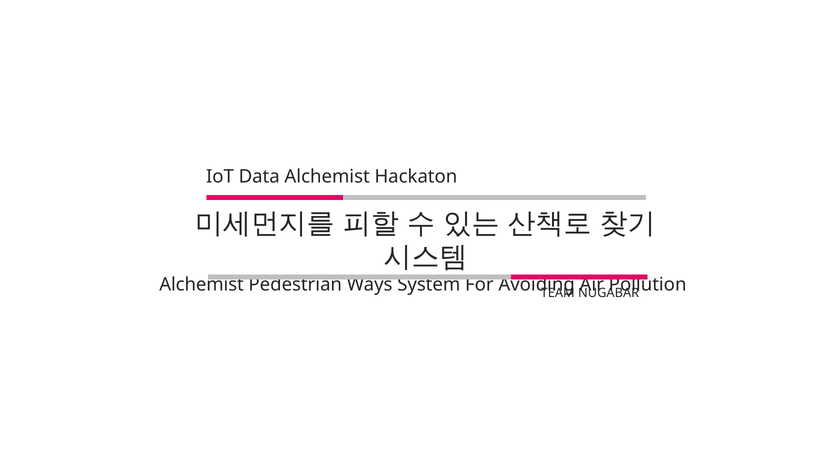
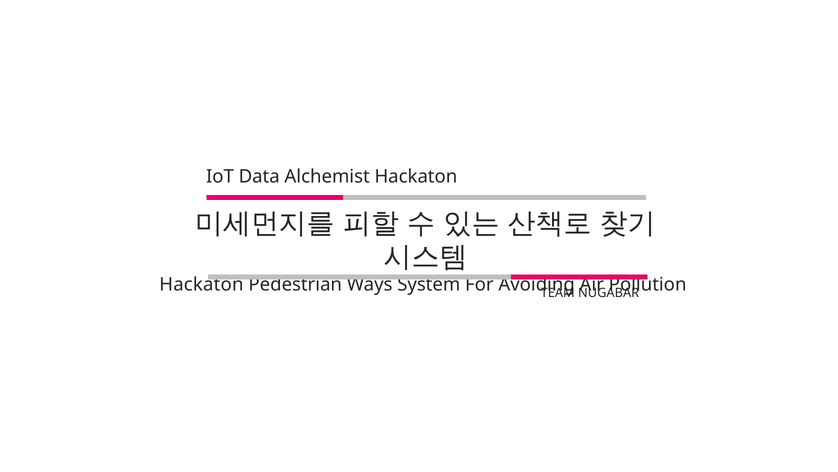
Alchemist at (202, 284): Alchemist -> Hackaton
